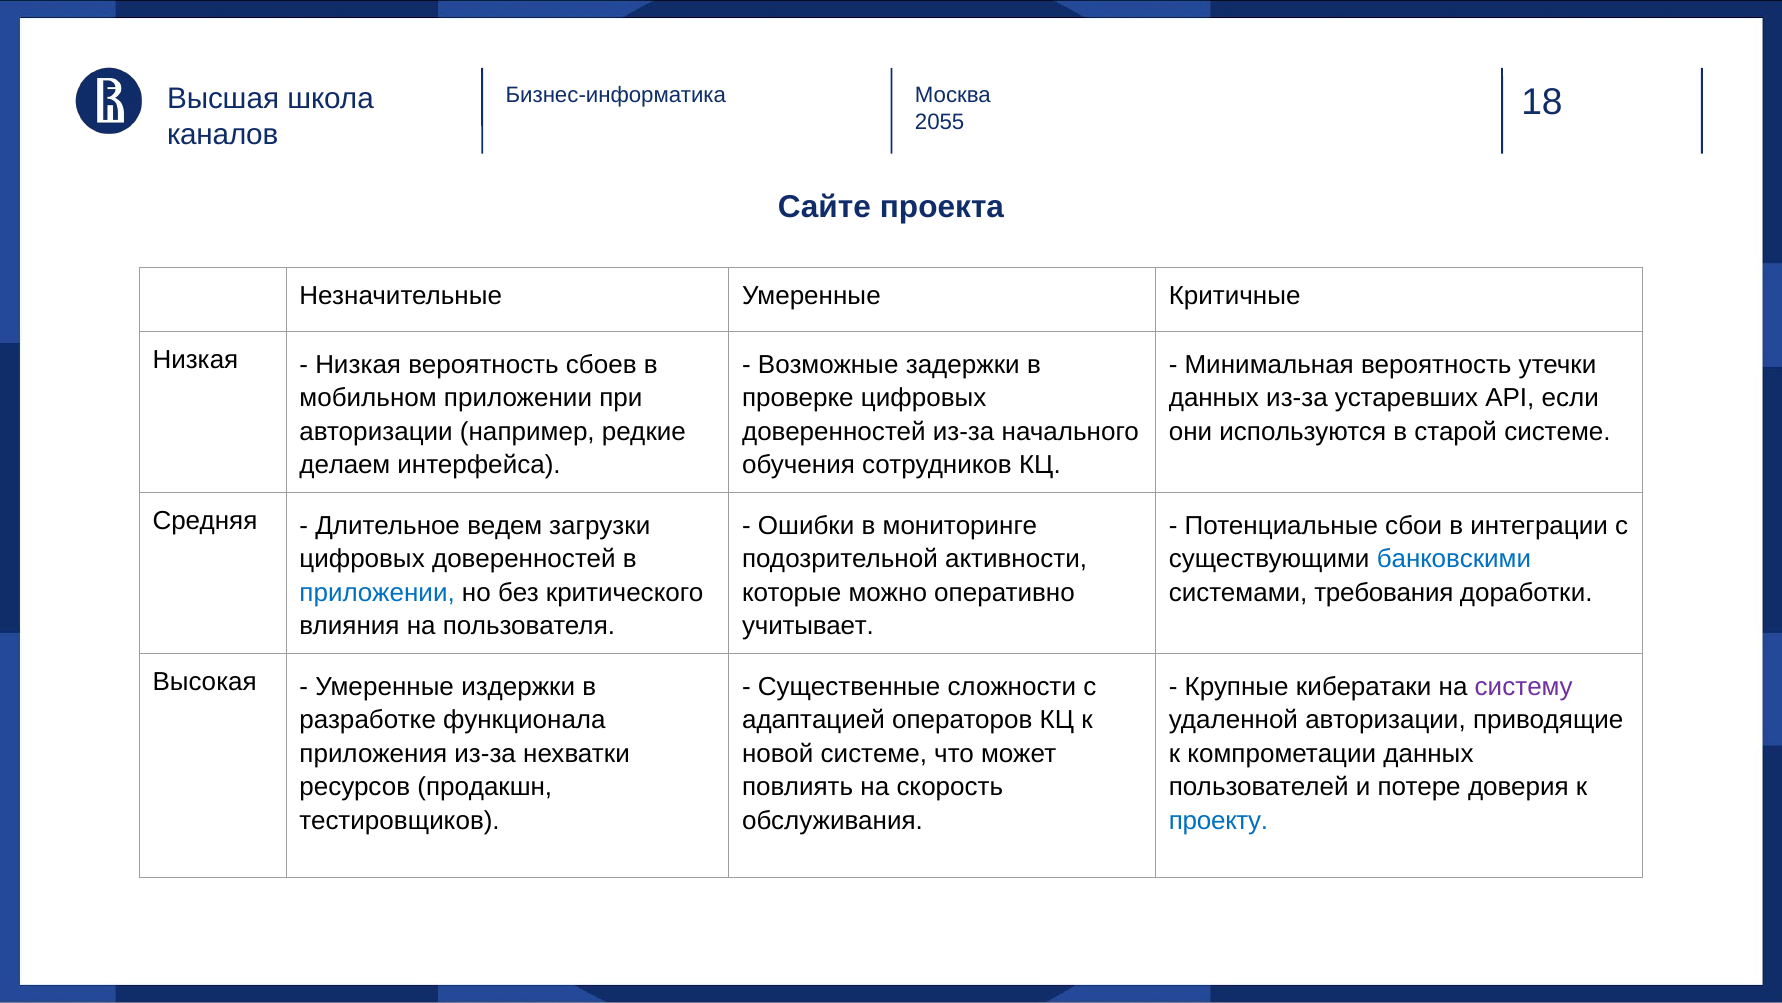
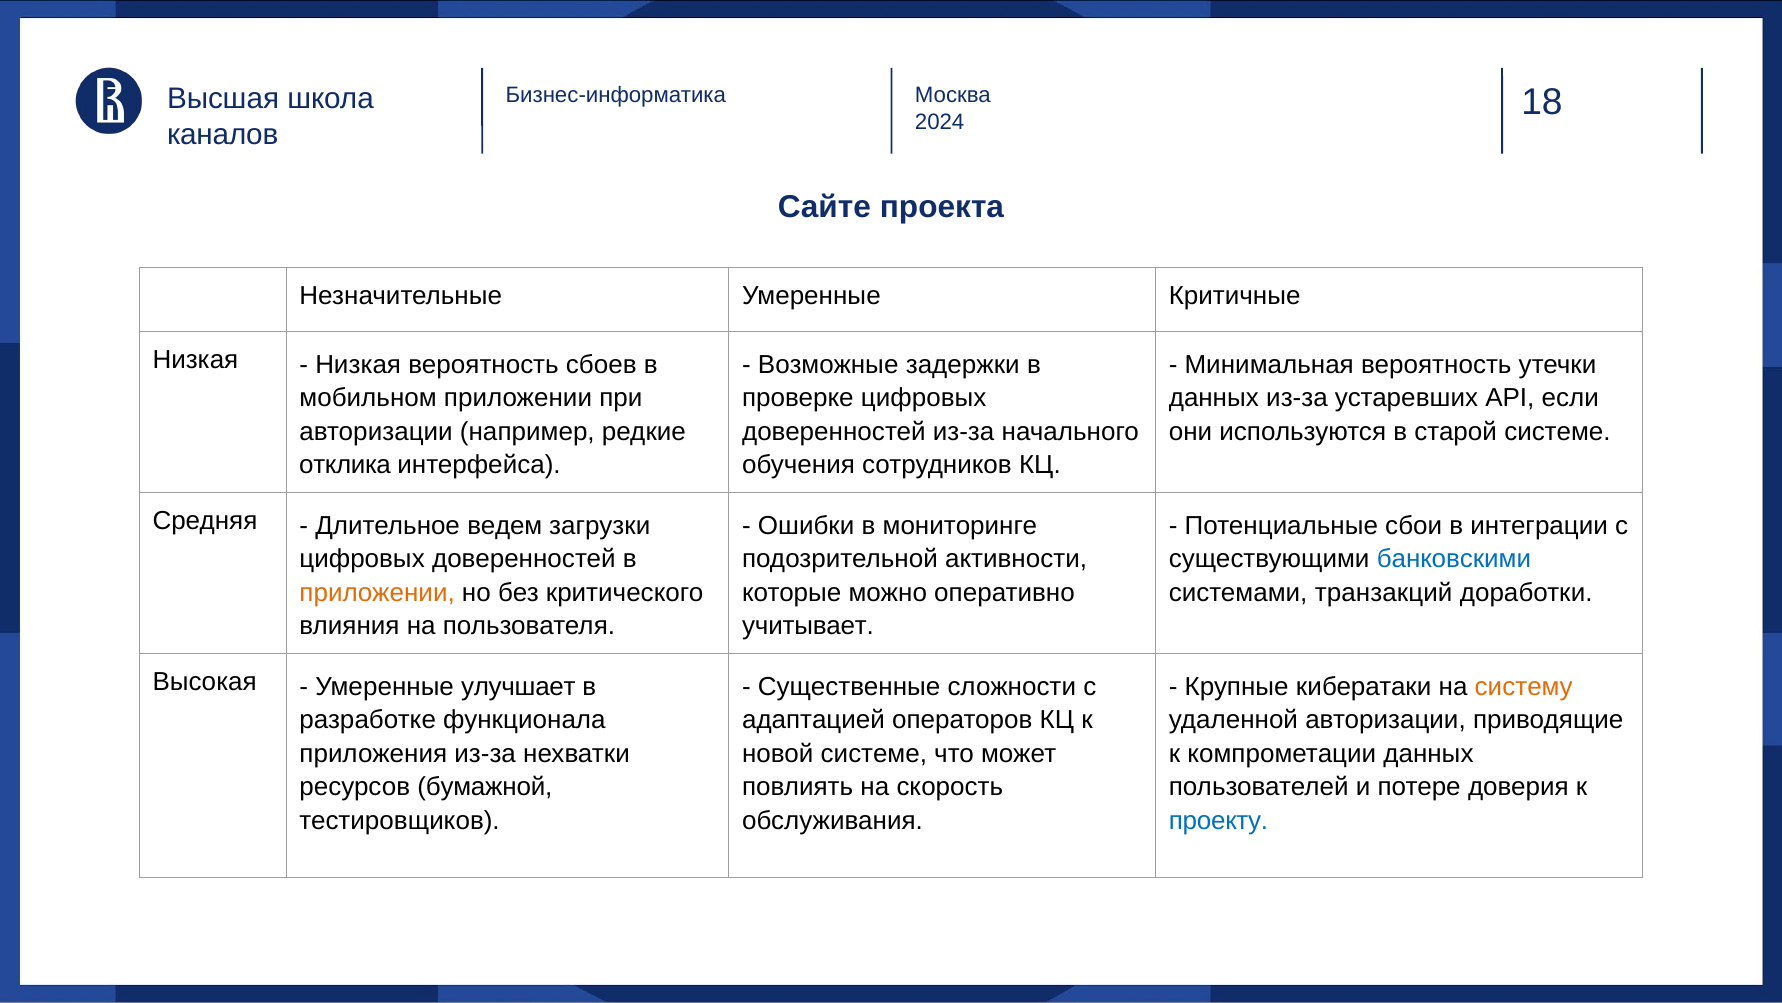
2055: 2055 -> 2024
делаем: делаем -> отклика
приложении at (377, 592) colour: blue -> orange
требования: требования -> транзакций
издержки: издержки -> улучшает
систему colour: purple -> orange
продакшн: продакшн -> бумажной
